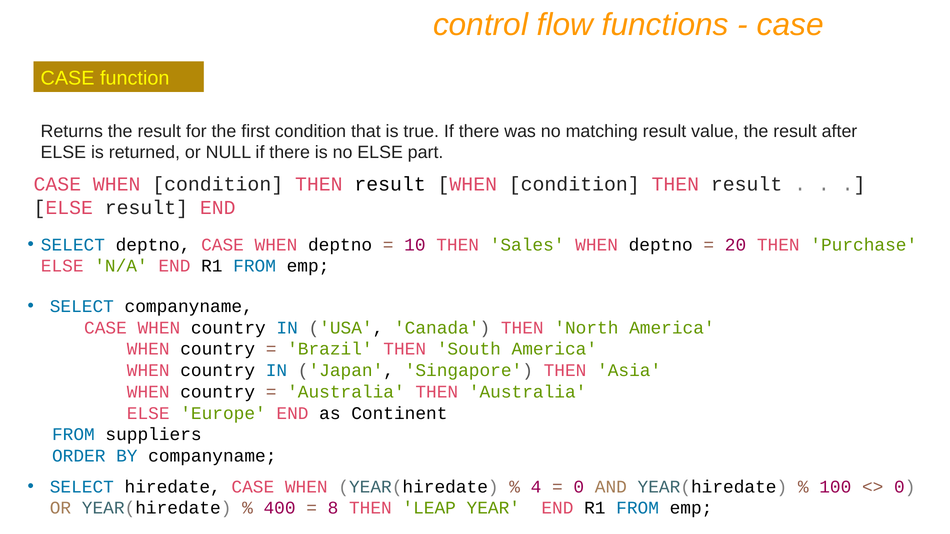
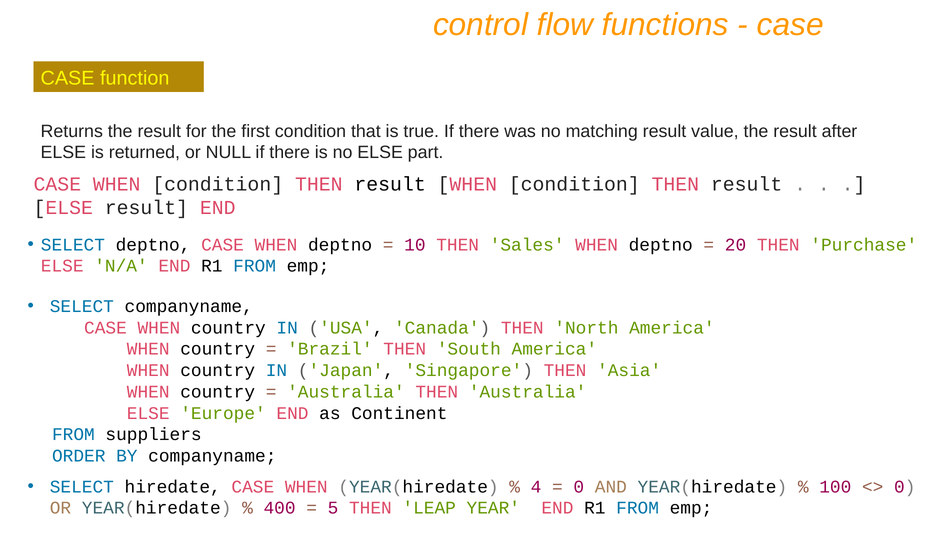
8: 8 -> 5
